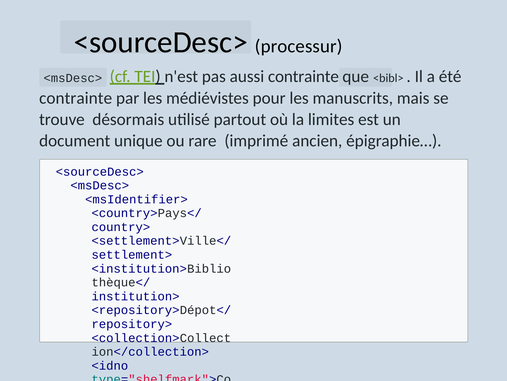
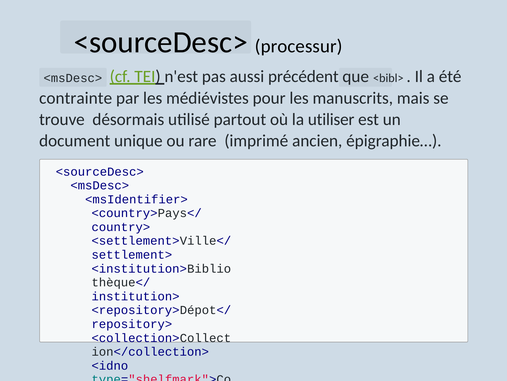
aussi contrainte: contrainte -> précédent
limites: limites -> utiliser
